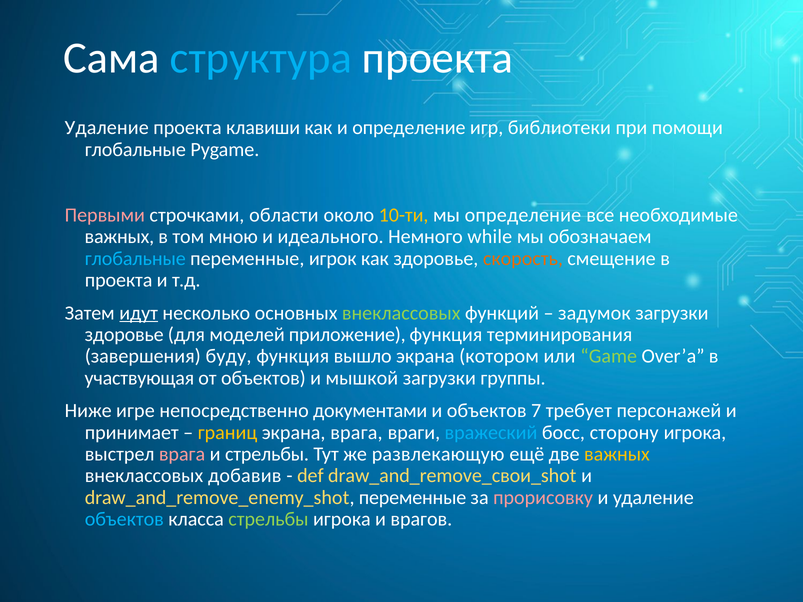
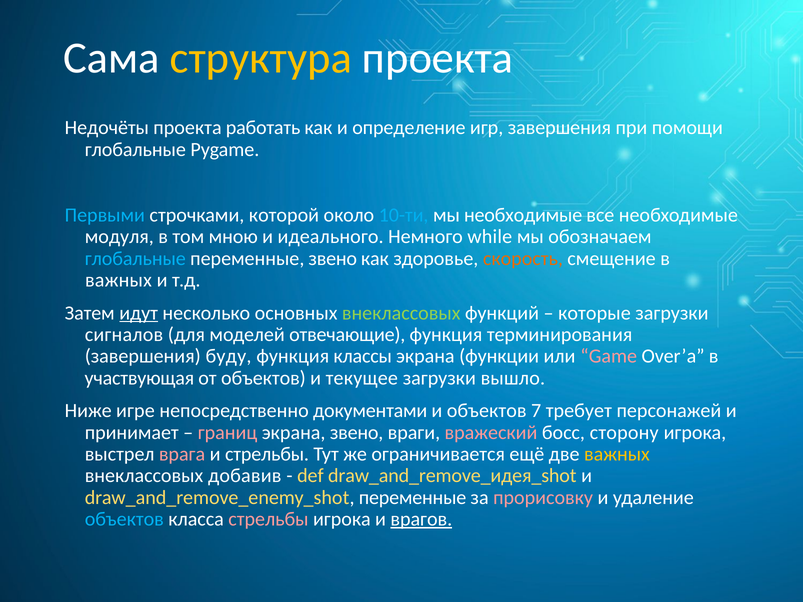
структура colour: light blue -> yellow
Удаление at (107, 128): Удаление -> Недочёты
клавиши: клавиши -> работать
игр библиотеки: библиотеки -> завершения
Первыми colour: pink -> light blue
области: области -> которой
10-ти colour: yellow -> light blue
мы определение: определение -> необходимые
важных at (119, 237): важных -> модуля
переменные игрок: игрок -> звено
проекта at (119, 280): проекта -> важных
задумок: задумок -> которые
здоровье at (124, 335): здоровье -> сигналов
приложение: приложение -> отвечающие
вышло: вышло -> классы
котором: котором -> функции
Game colour: light green -> pink
мышкой: мышкой -> текущее
группы: группы -> вышло
границ colour: yellow -> pink
экрана врага: врага -> звено
вражеский colour: light blue -> pink
развлекающую: развлекающую -> ограничивается
draw_and_remove_свои_shot: draw_and_remove_свои_shot -> draw_and_remove_идея_shot
стрельбы at (268, 519) colour: light green -> pink
врагов underline: none -> present
